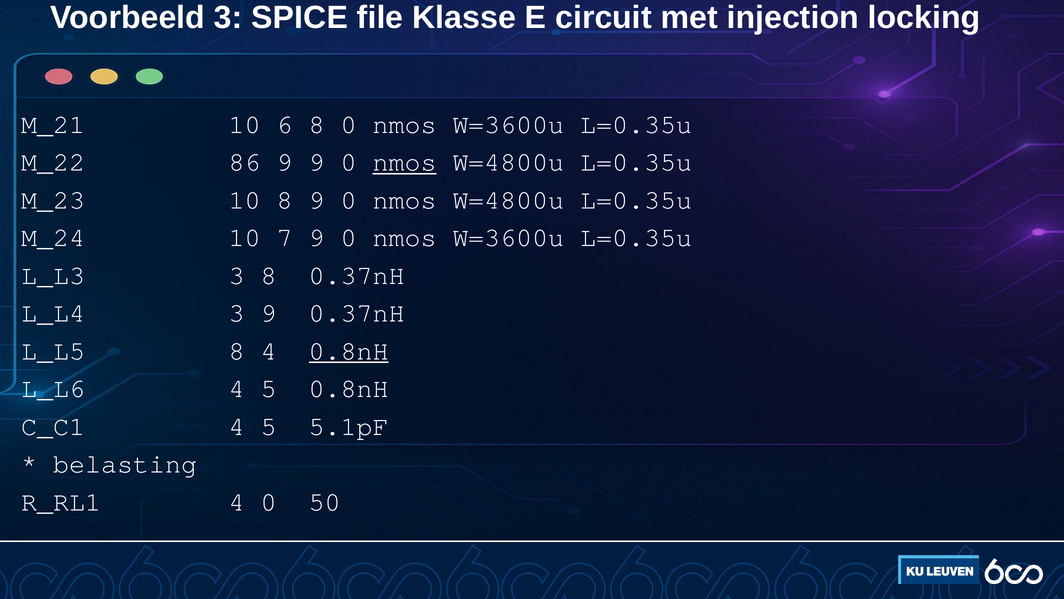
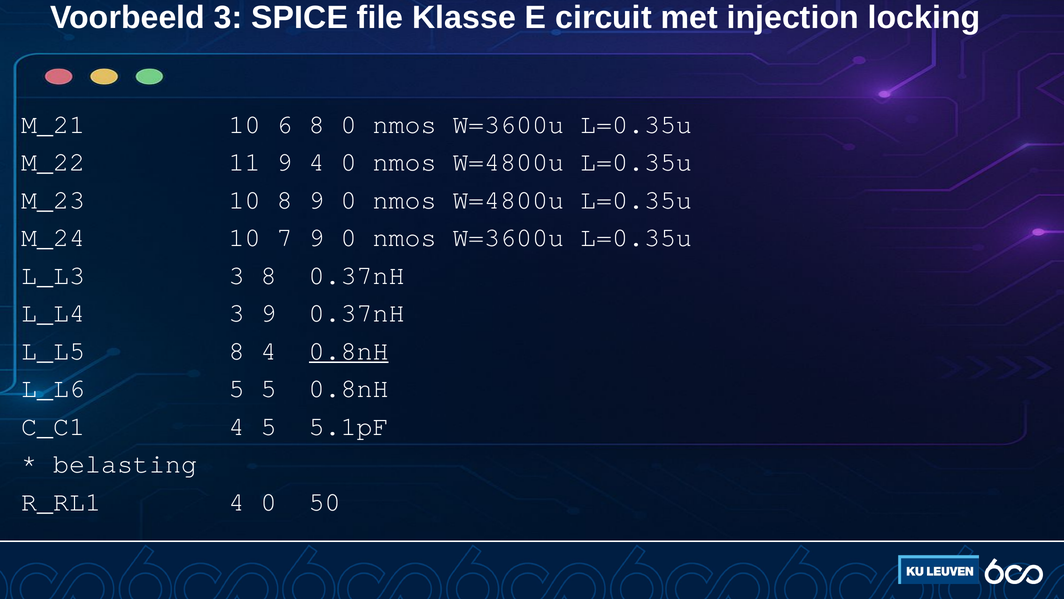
86: 86 -> 11
9 9: 9 -> 4
nmos at (405, 162) underline: present -> none
L_L6 4: 4 -> 5
